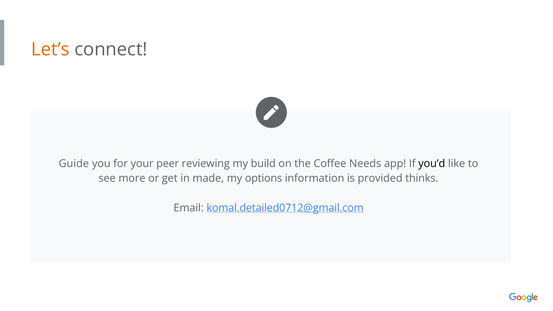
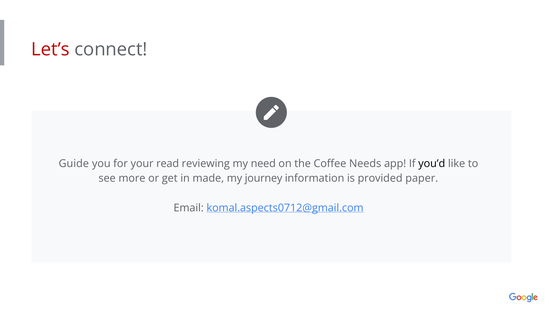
Let’s colour: orange -> red
peer: peer -> read
build: build -> need
options: options -> journey
thinks: thinks -> paper
komal.detailed0712@gmail.com: komal.detailed0712@gmail.com -> komal.aspects0712@gmail.com
